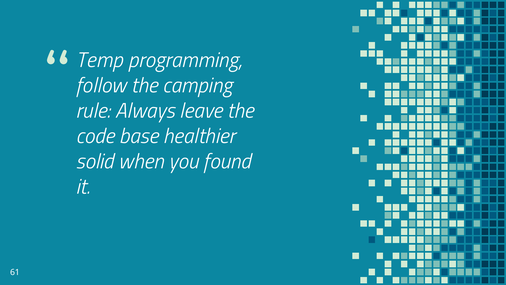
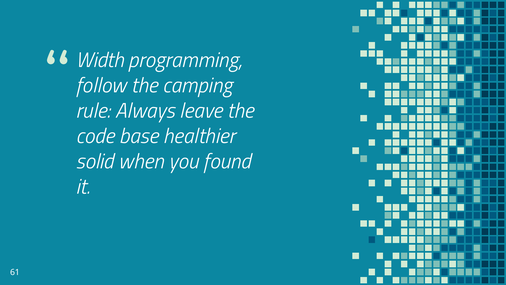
Temp: Temp -> Width
